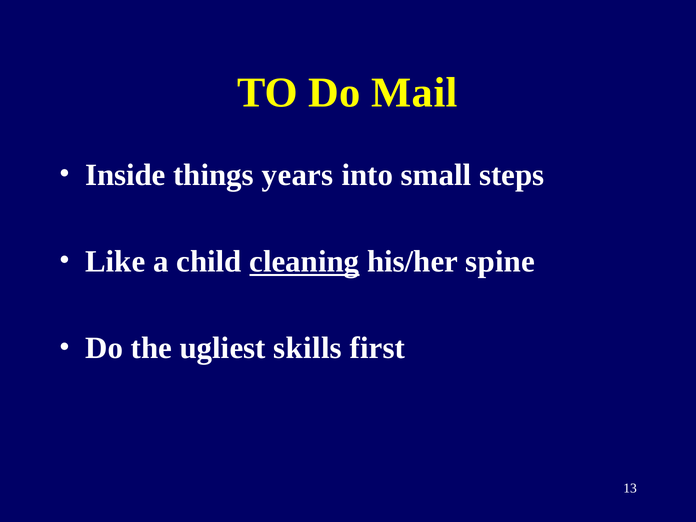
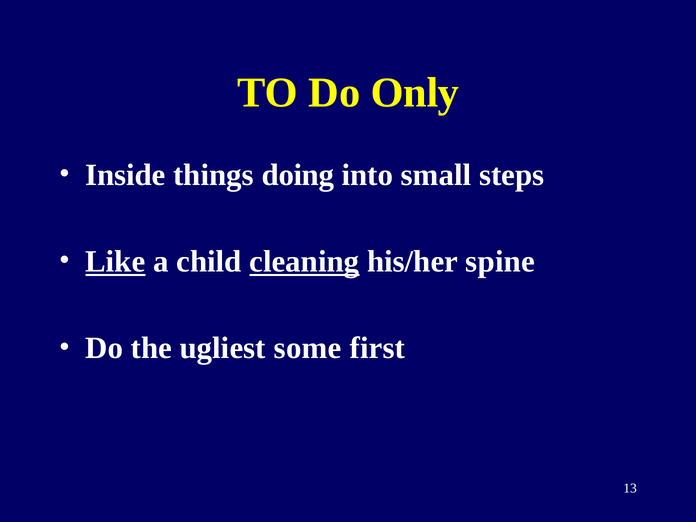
Mail: Mail -> Only
years: years -> doing
Like underline: none -> present
skills: skills -> some
